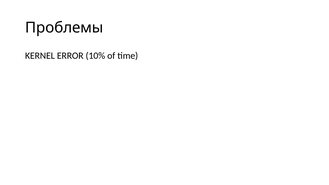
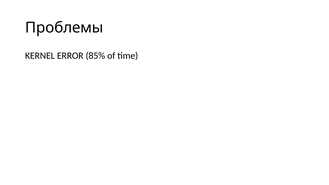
10%: 10% -> 85%
